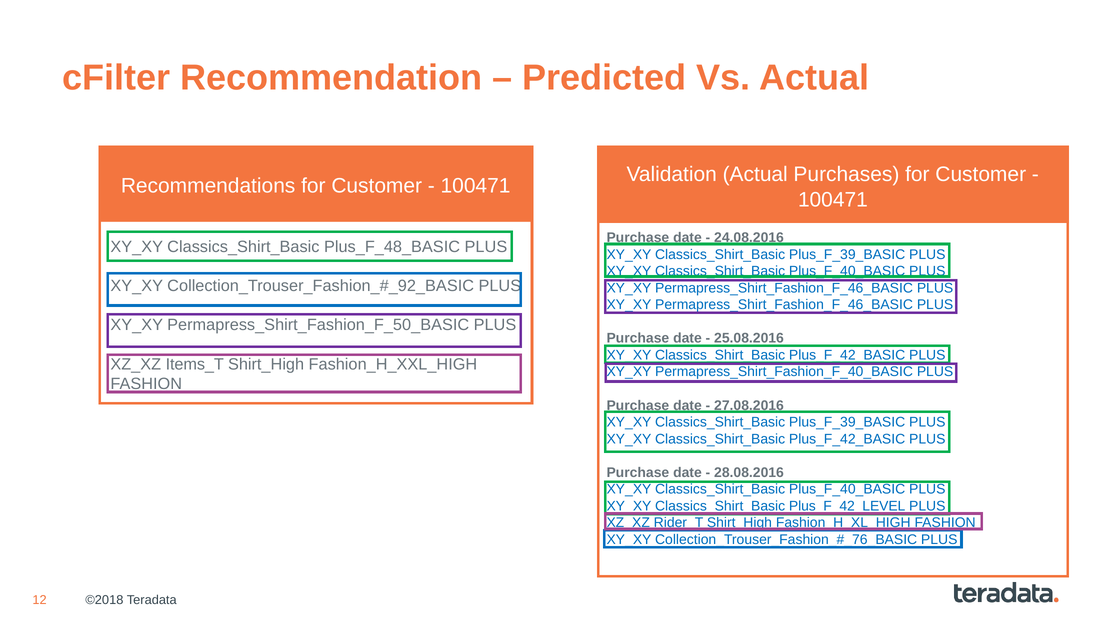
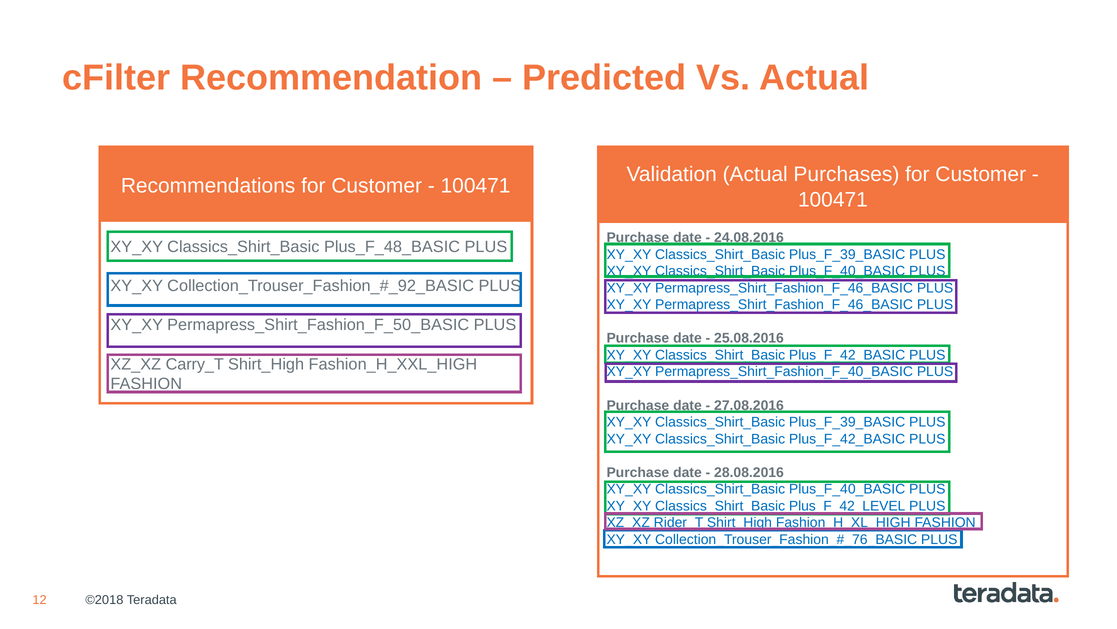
Items_T: Items_T -> Carry_T
